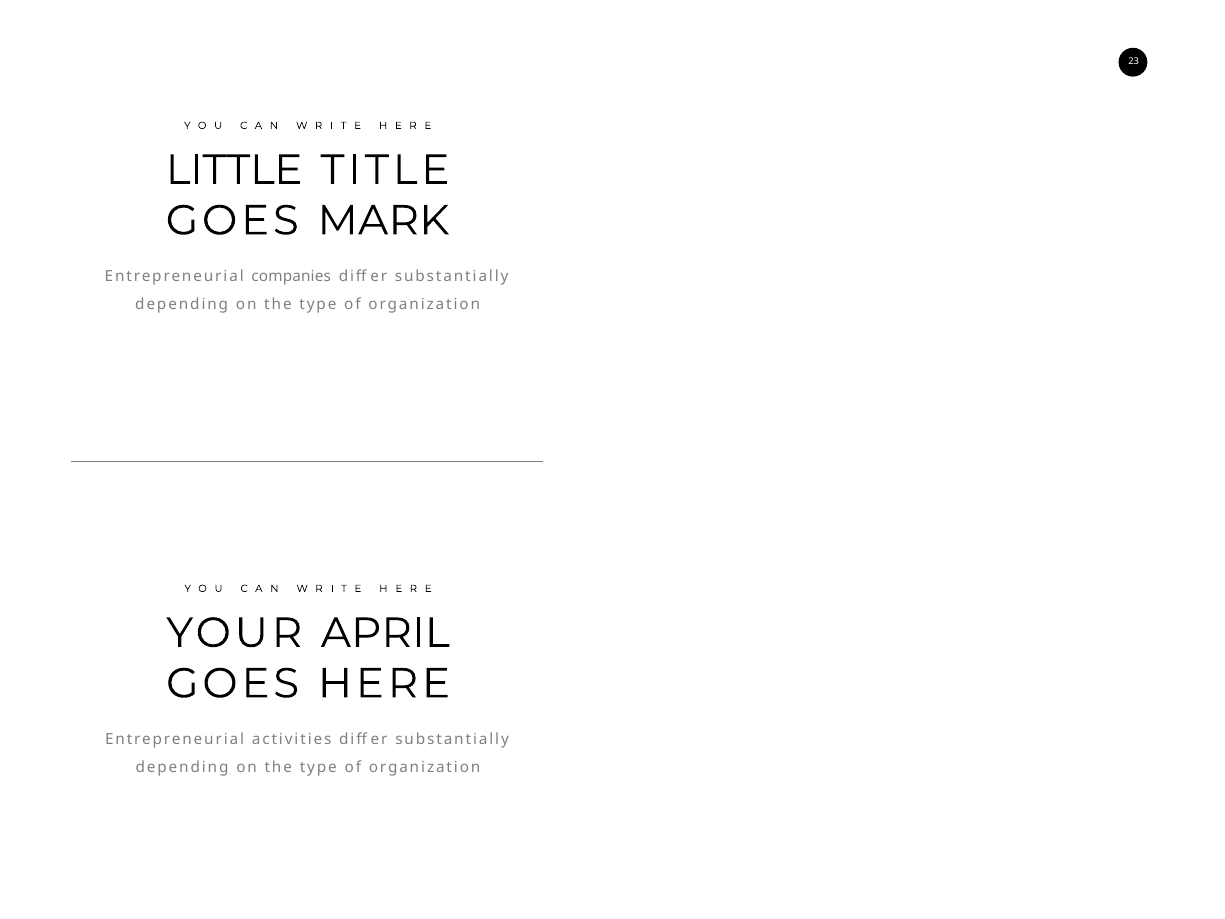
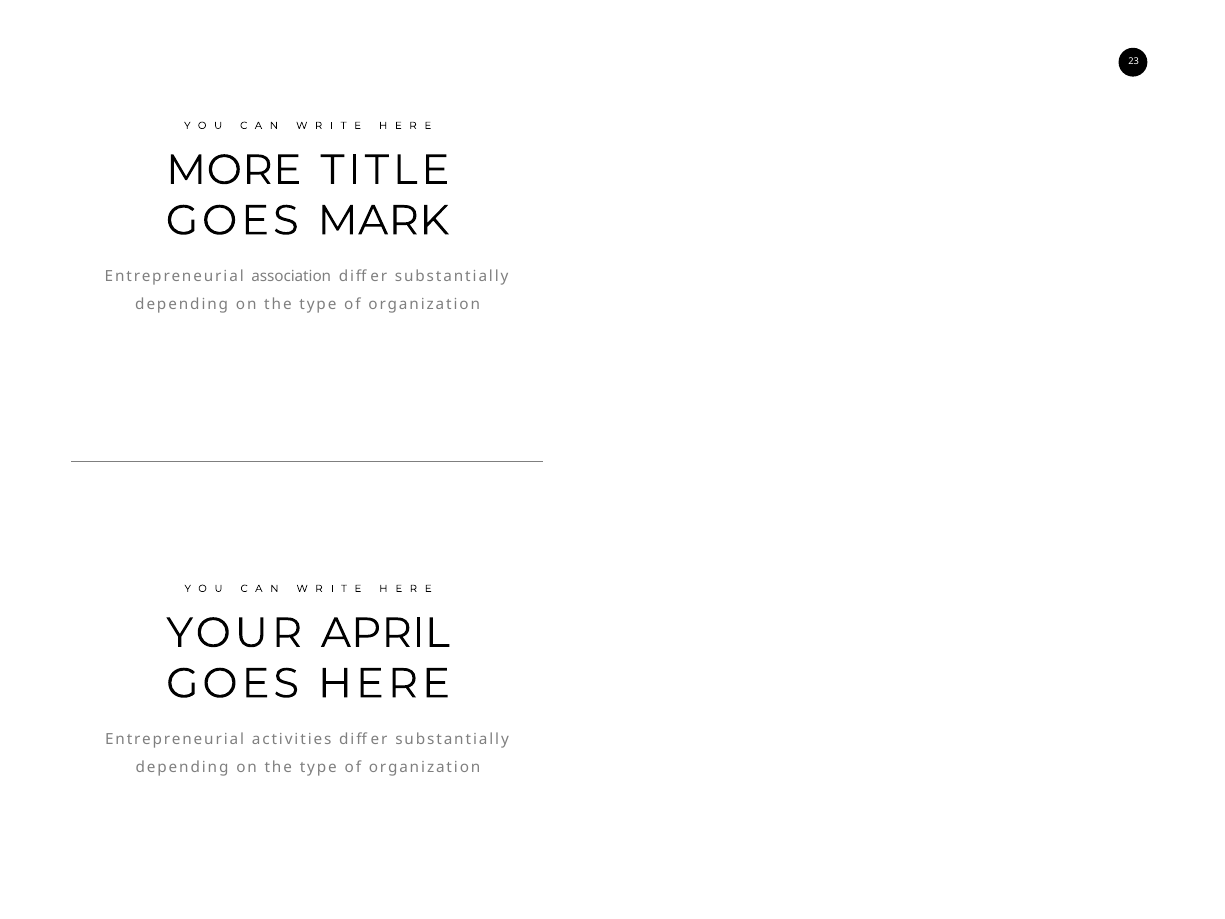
LITTLE: LITTLE -> MORE
companies: companies -> association
